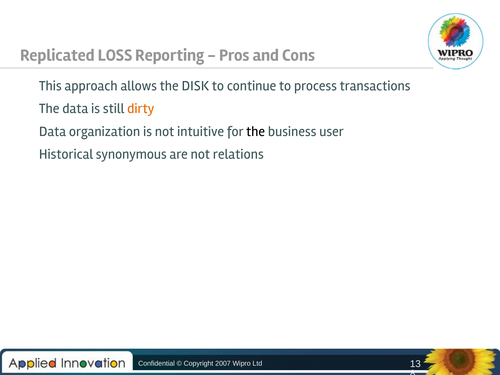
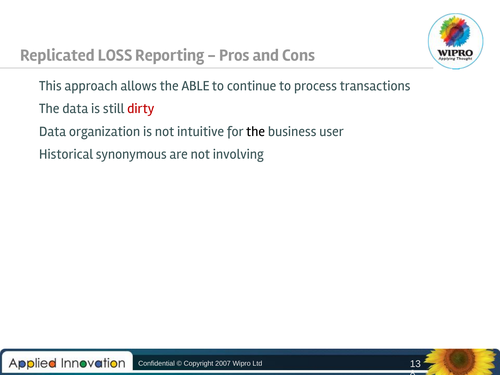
DISK: DISK -> ABLE
dirty colour: orange -> red
relations: relations -> involving
